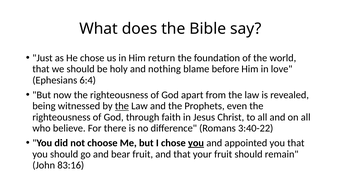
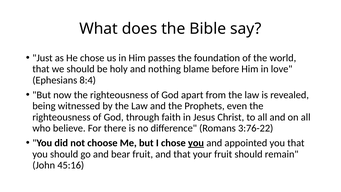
return: return -> passes
6:4: 6:4 -> 8:4
the at (122, 106) underline: present -> none
3:40-22: 3:40-22 -> 3:76-22
83:16: 83:16 -> 45:16
